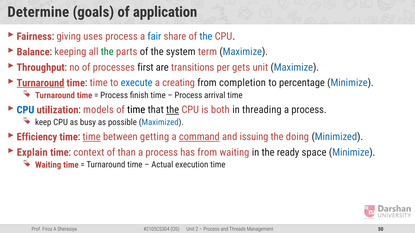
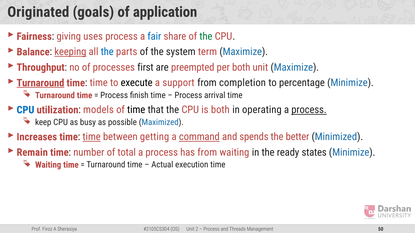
Determine: Determine -> Originated
the at (206, 36) colour: blue -> green
keeping underline: none -> present
the at (107, 52) colour: green -> blue
transitions: transitions -> preempted
per gets: gets -> both
execute colour: blue -> black
creating: creating -> support
the at (173, 110) underline: present -> none
threading: threading -> operating
process at (309, 110) underline: none -> present
Efficiency: Efficiency -> Increases
issuing: issuing -> spends
doing: doing -> better
Explain: Explain -> Remain
context: context -> number
than: than -> total
space: space -> states
